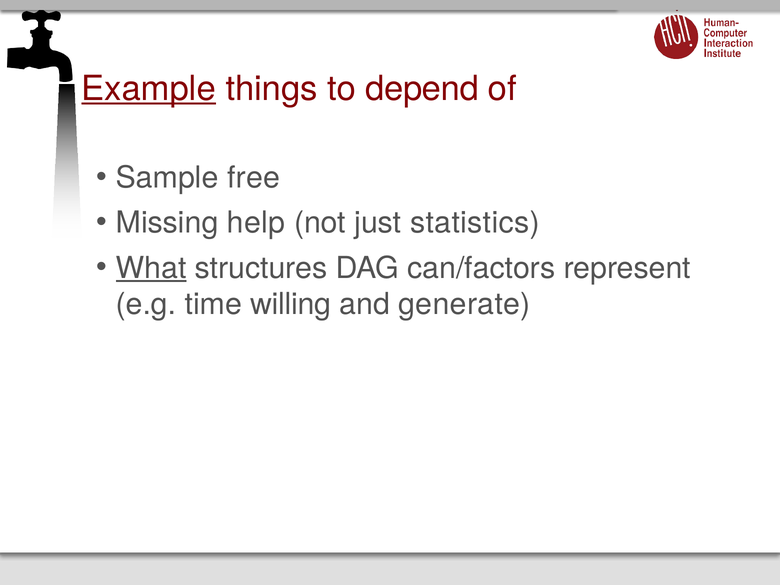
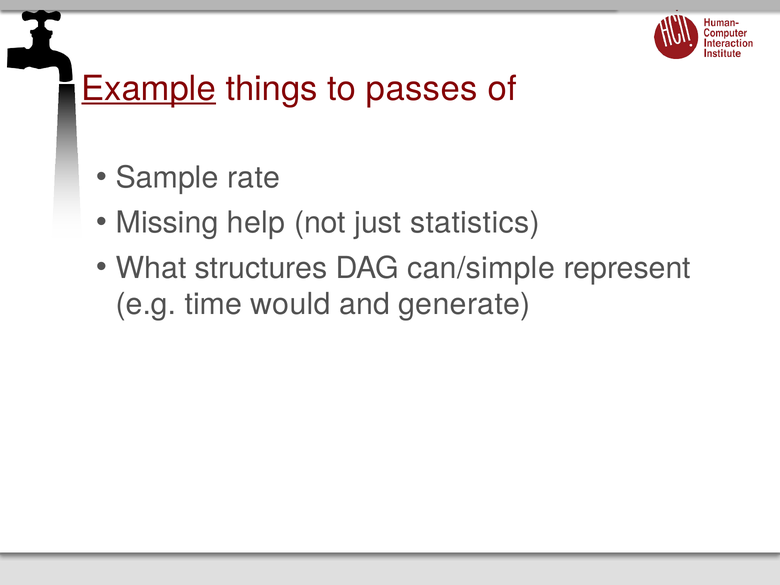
depend: depend -> passes
free: free -> rate
What underline: present -> none
can/factors: can/factors -> can/simple
willing: willing -> would
